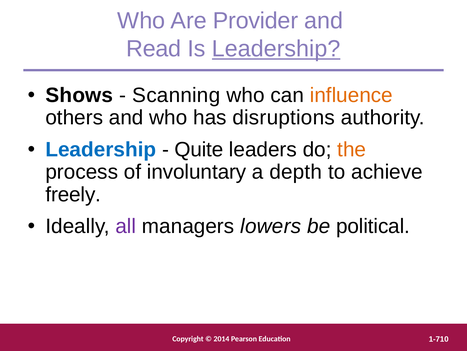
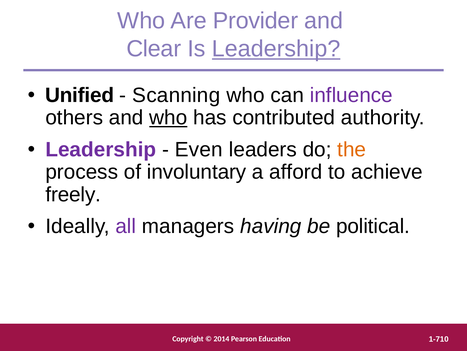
Read: Read -> Clear
Shows: Shows -> Unified
influence colour: orange -> purple
who at (168, 118) underline: none -> present
disruptions: disruptions -> contributed
Leadership at (101, 149) colour: blue -> purple
Quite: Quite -> Even
depth: depth -> afford
lowers: lowers -> having
